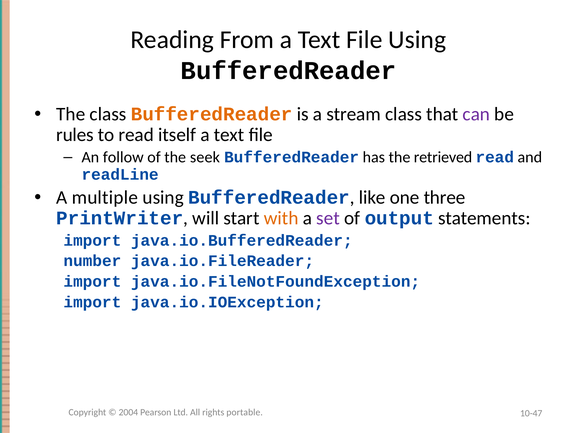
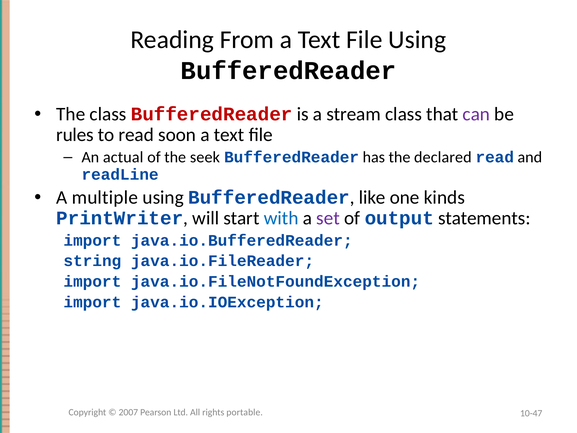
BufferedReader at (212, 114) colour: orange -> red
itself: itself -> soon
follow: follow -> actual
retrieved: retrieved -> declared
three: three -> kinds
with colour: orange -> blue
number: number -> string
2004: 2004 -> 2007
